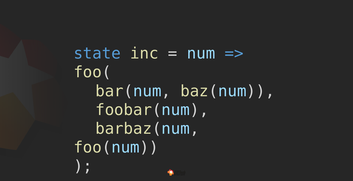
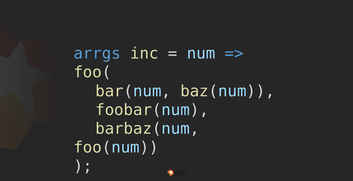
state: state -> arrgs
